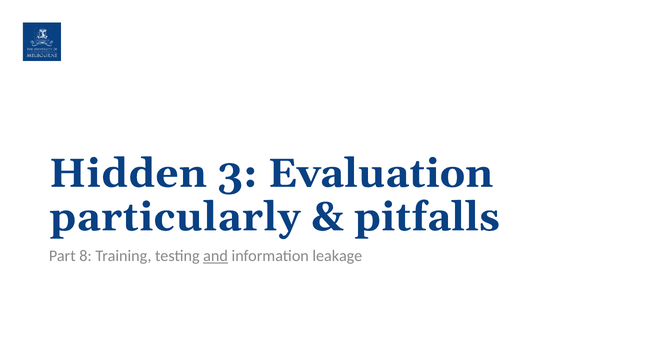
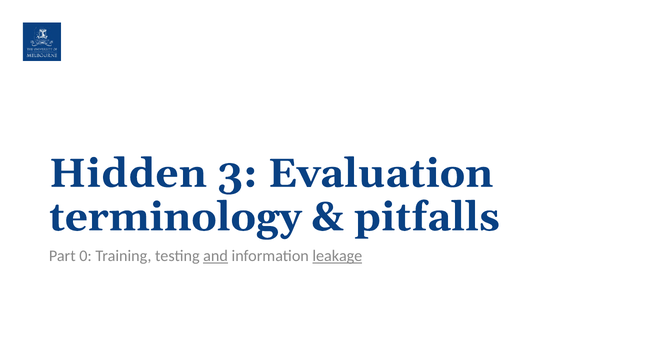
particularly: particularly -> terminology
8: 8 -> 0
leakage underline: none -> present
